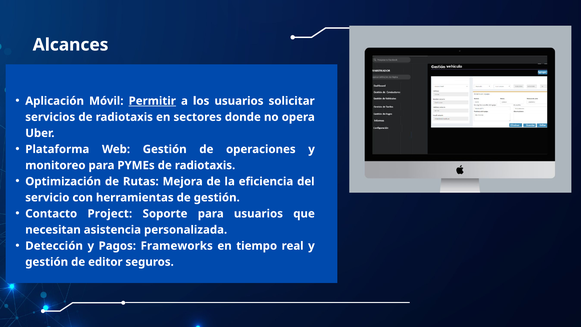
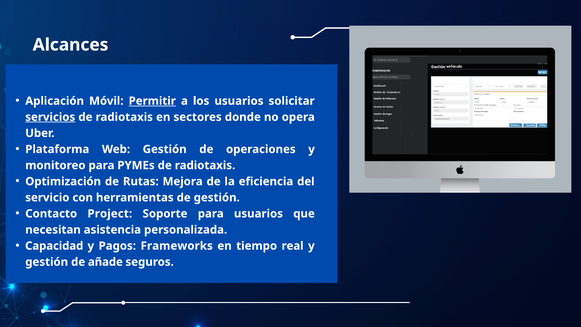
servicios underline: none -> present
Detección: Detección -> Capacidad
editor: editor -> añade
